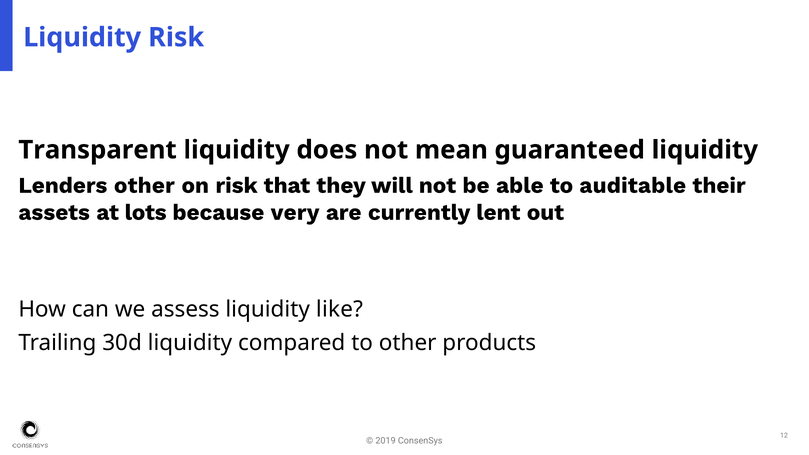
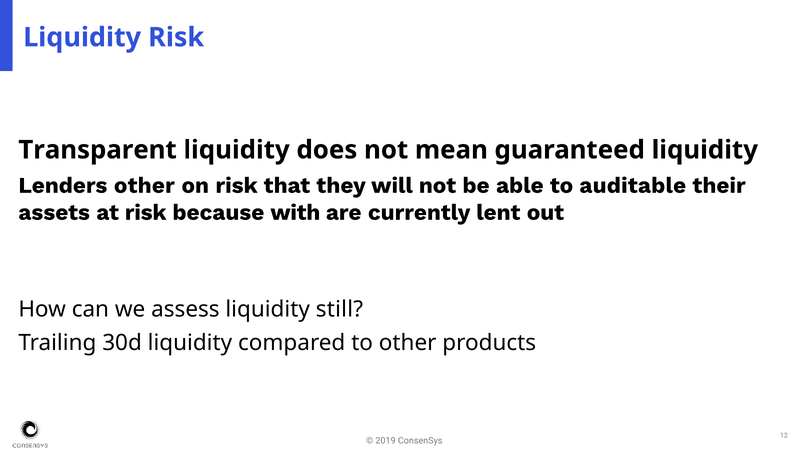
at lots: lots -> risk
very: very -> with
like: like -> still
